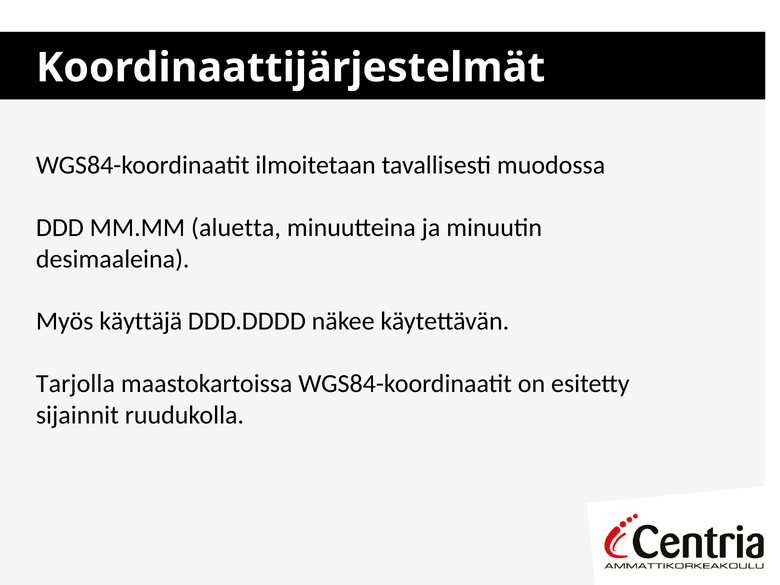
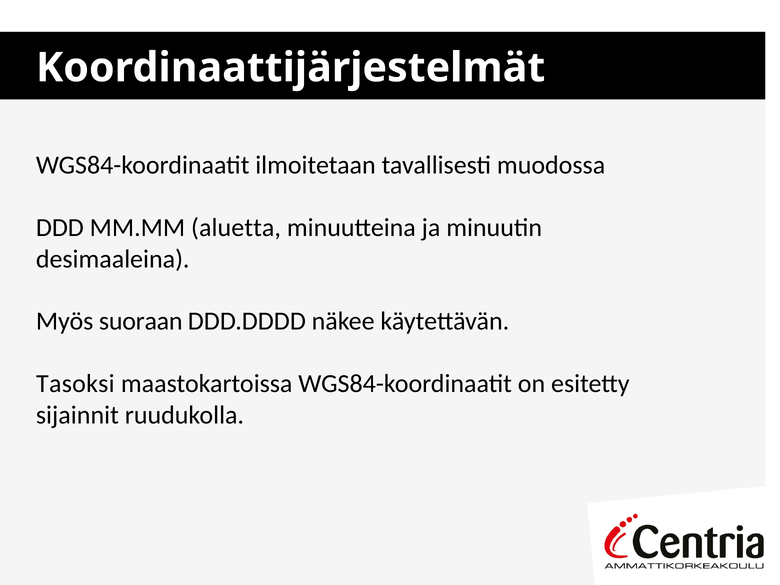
käyttäjä: käyttäjä -> suoraan
Tarjolla: Tarjolla -> Tasoksi
